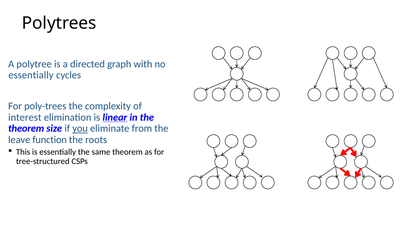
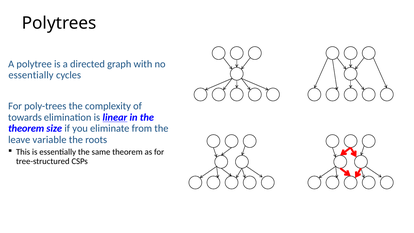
interest: interest -> towards
you underline: present -> none
function: function -> variable
